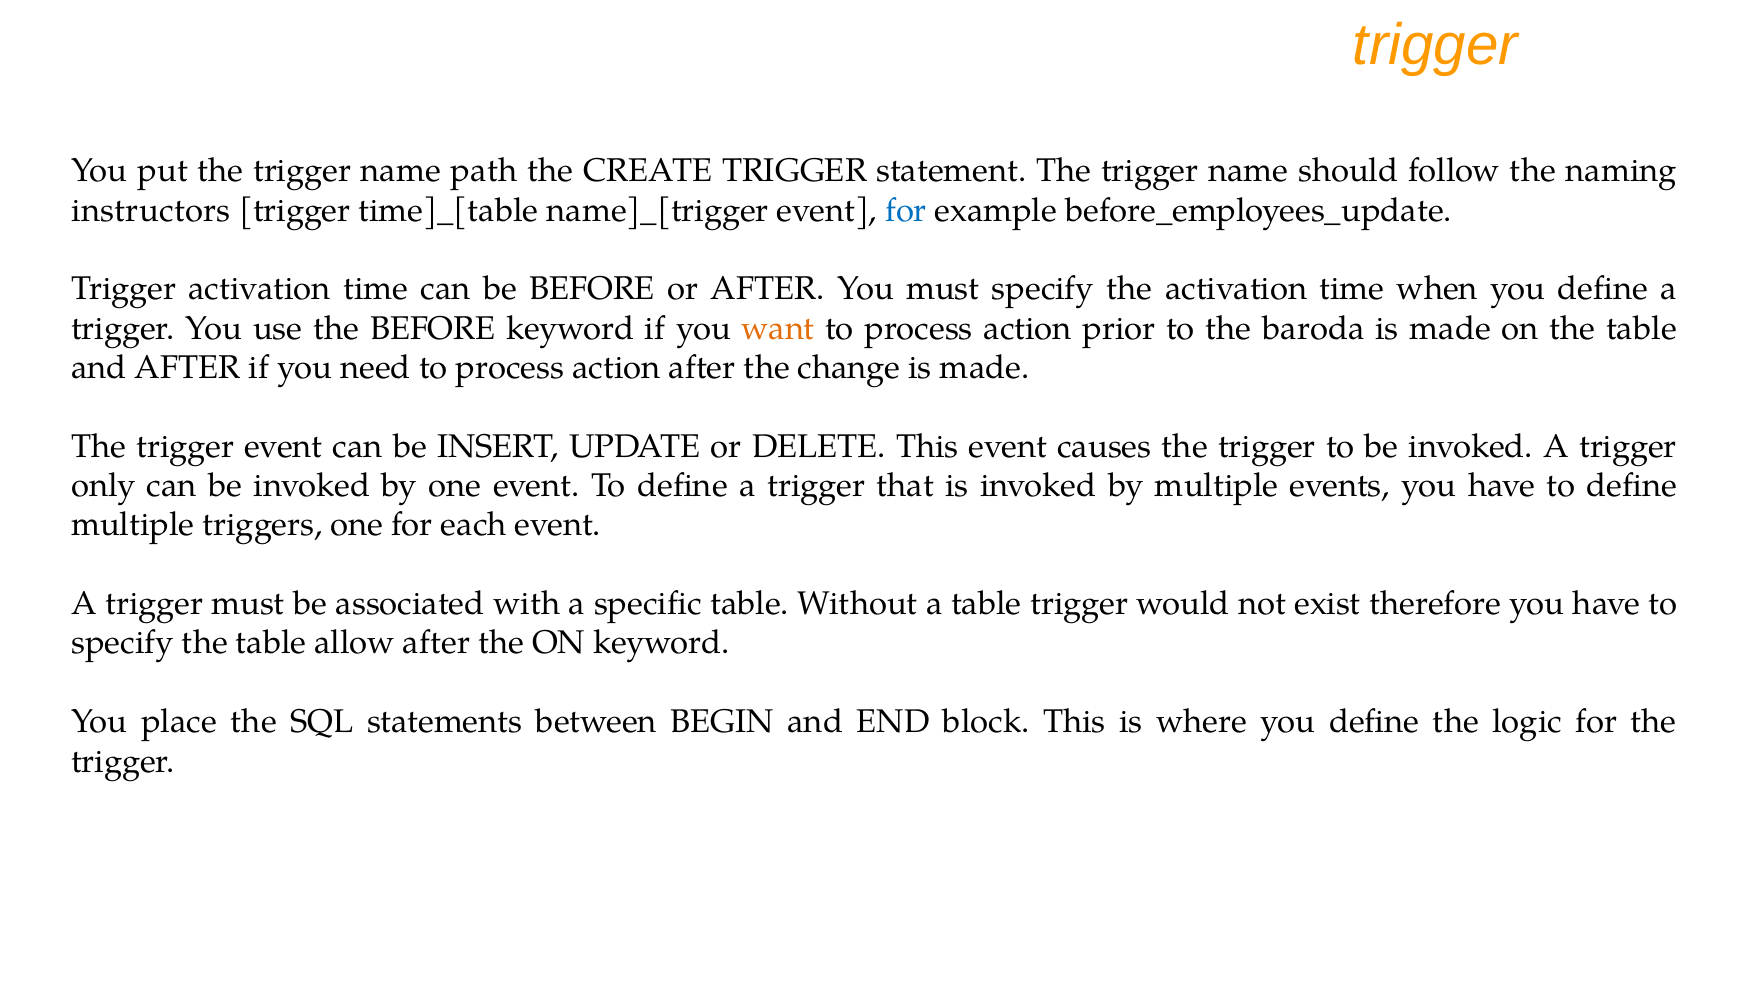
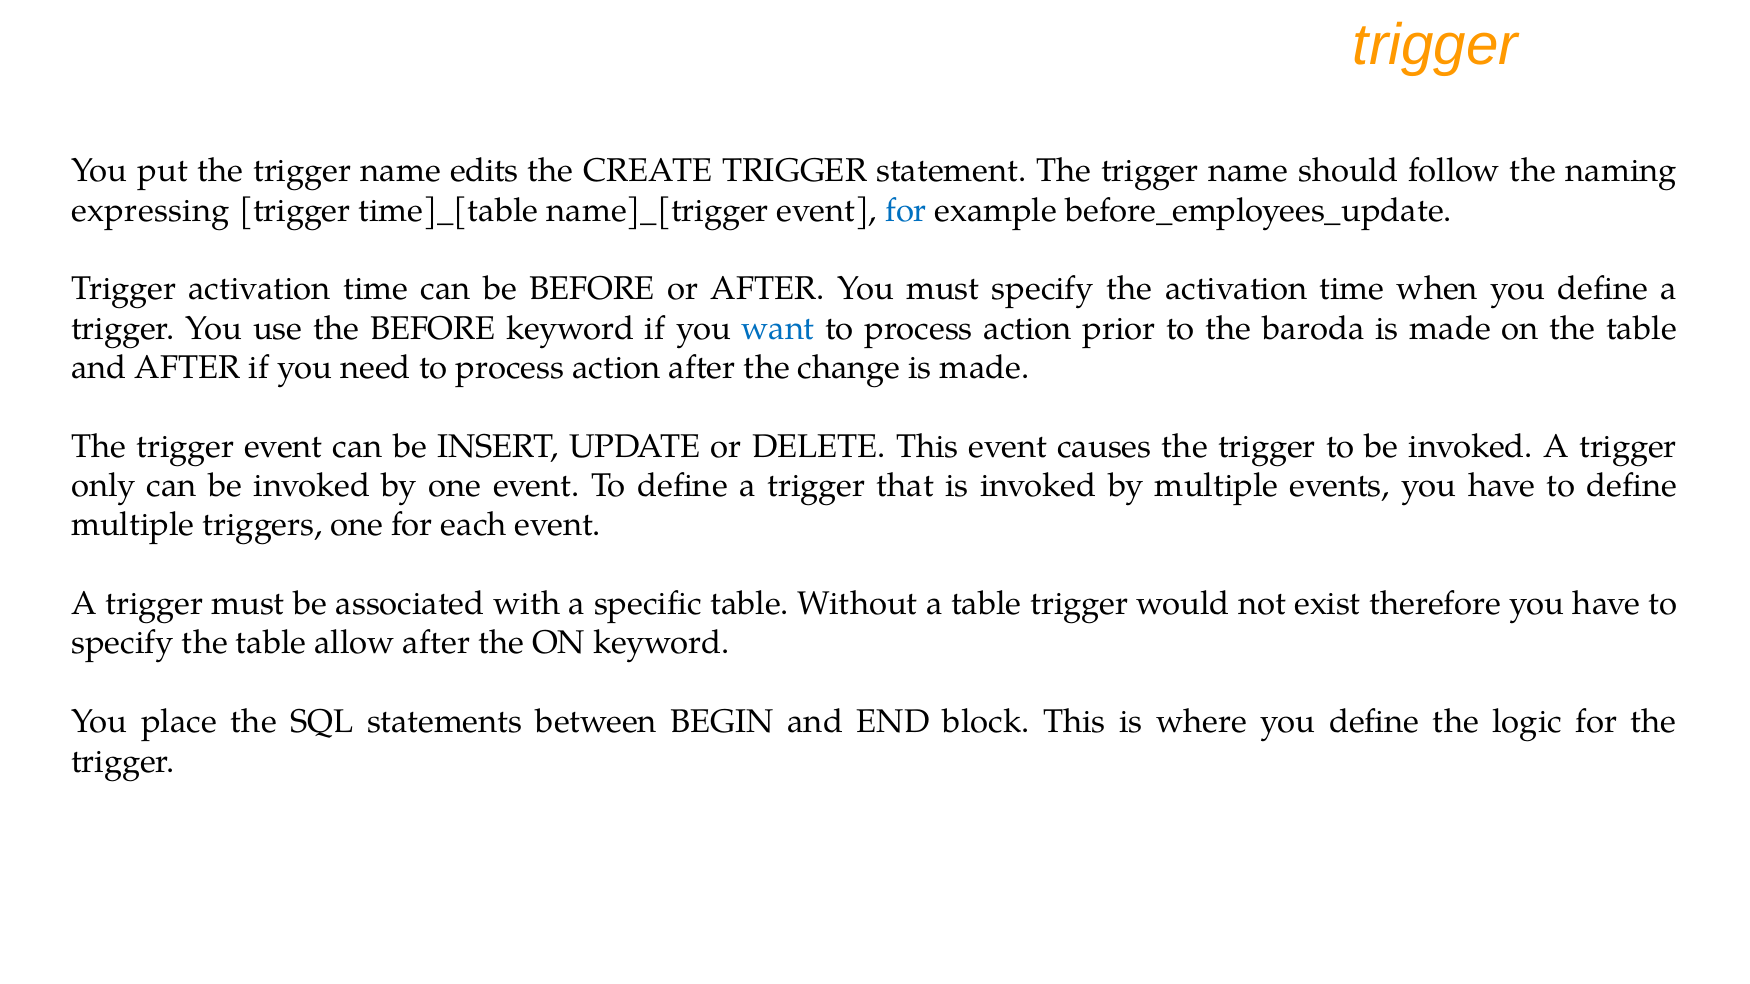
path: path -> edits
instructors: instructors -> expressing
want colour: orange -> blue
